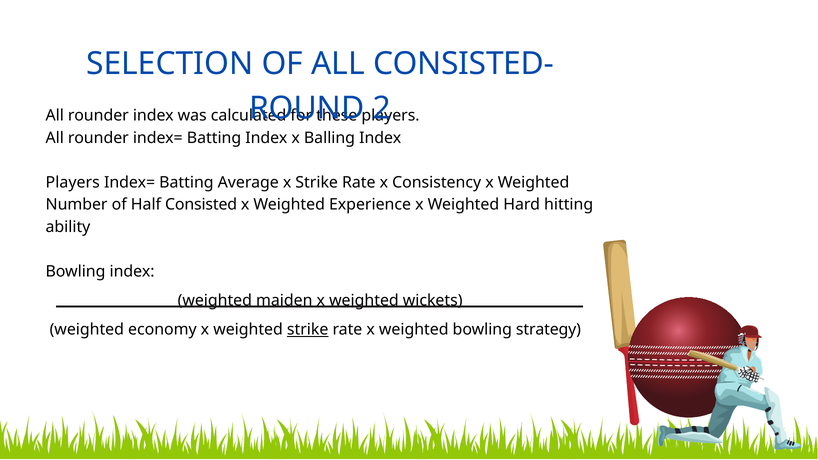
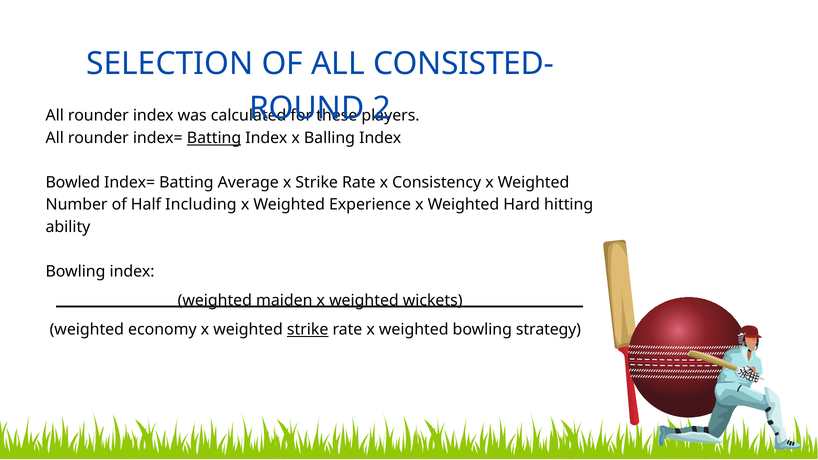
Batting at (214, 138) underline: none -> present
Players at (73, 183): Players -> Bowled
Consisted: Consisted -> Including
